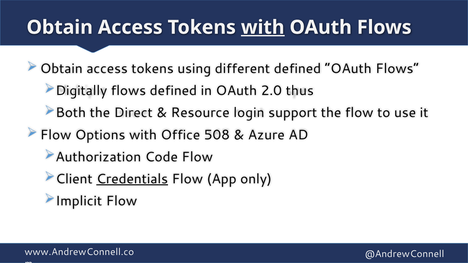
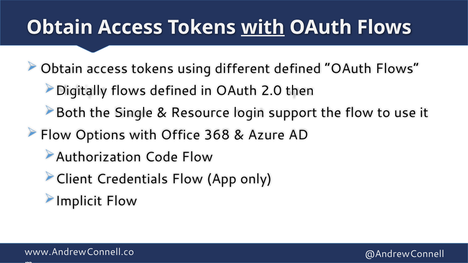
thus: thus -> then
Direct: Direct -> Single
508: 508 -> 368
Credentials underline: present -> none
